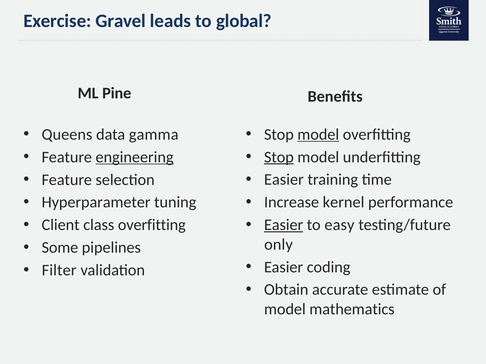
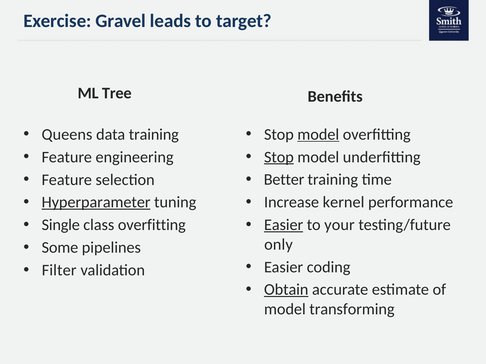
global: global -> target
Pine: Pine -> Tree
data gamma: gamma -> training
engineering underline: present -> none
Easier at (284, 180): Easier -> Better
Hyperparameter underline: none -> present
Client: Client -> Single
easy: easy -> your
Obtain underline: none -> present
mathematics: mathematics -> transforming
